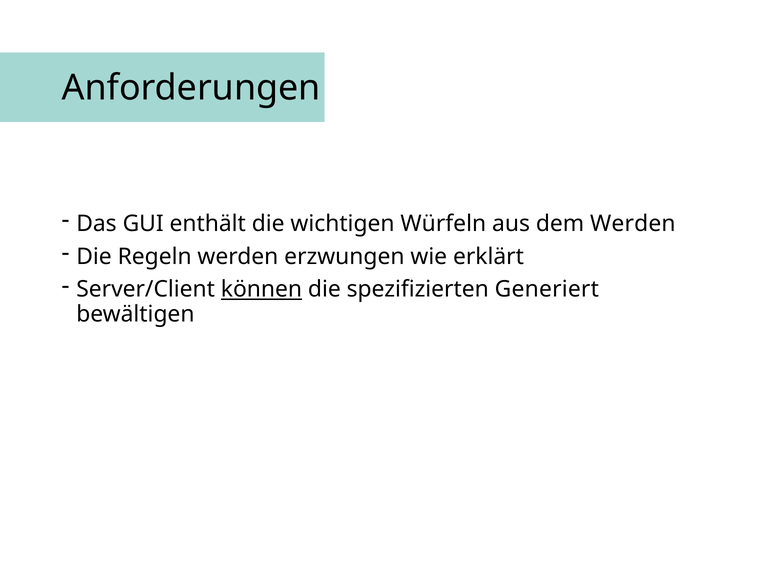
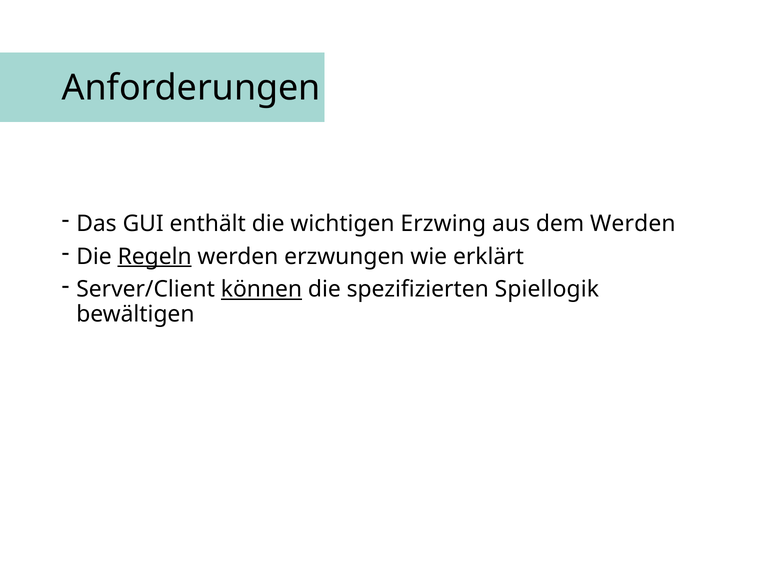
Würfeln: Würfeln -> Erzwing
Regeln underline: none -> present
Generiert: Generiert -> Spiellogik
